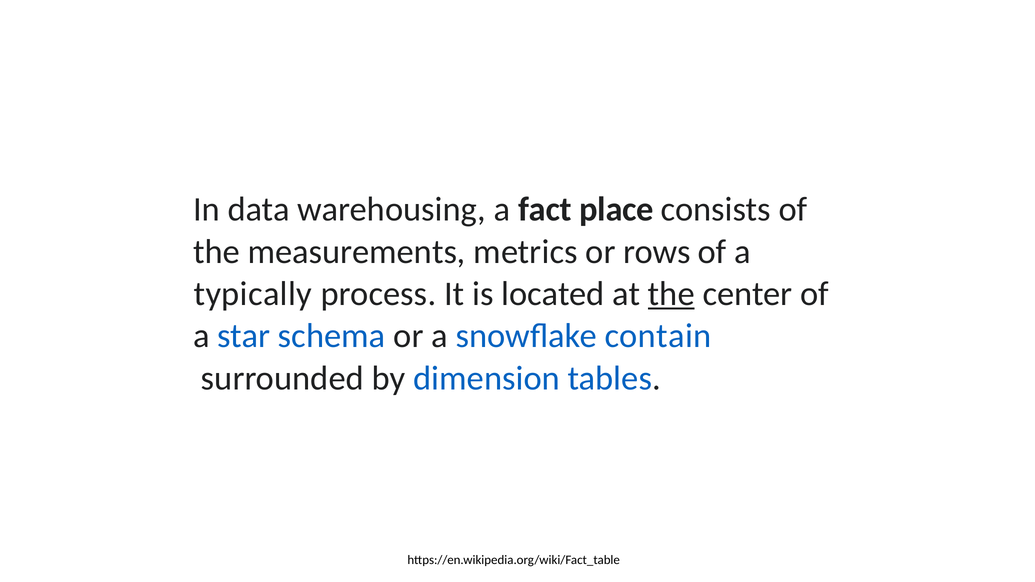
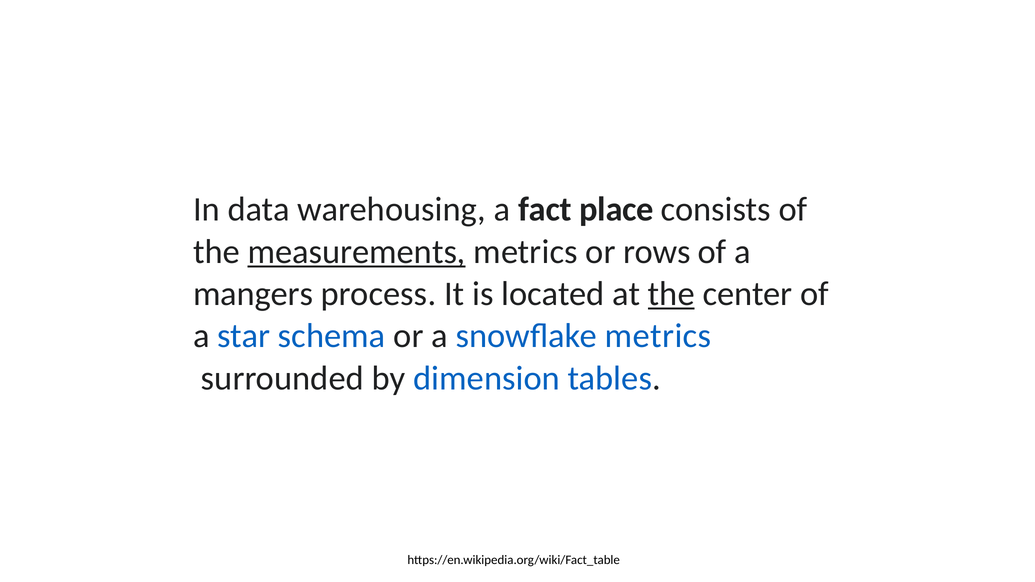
measurements underline: none -> present
typically: typically -> mangers
snowflake contain: contain -> metrics
